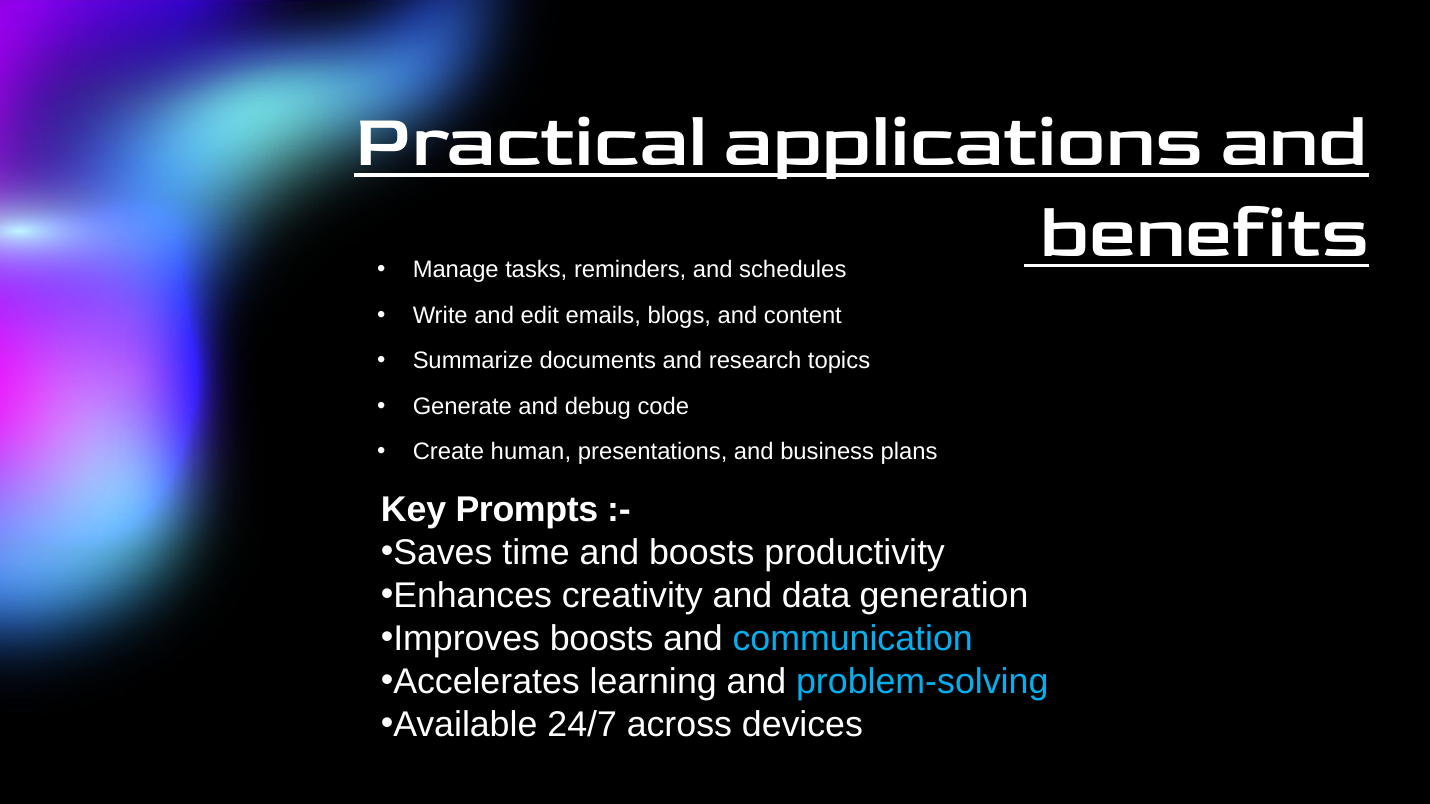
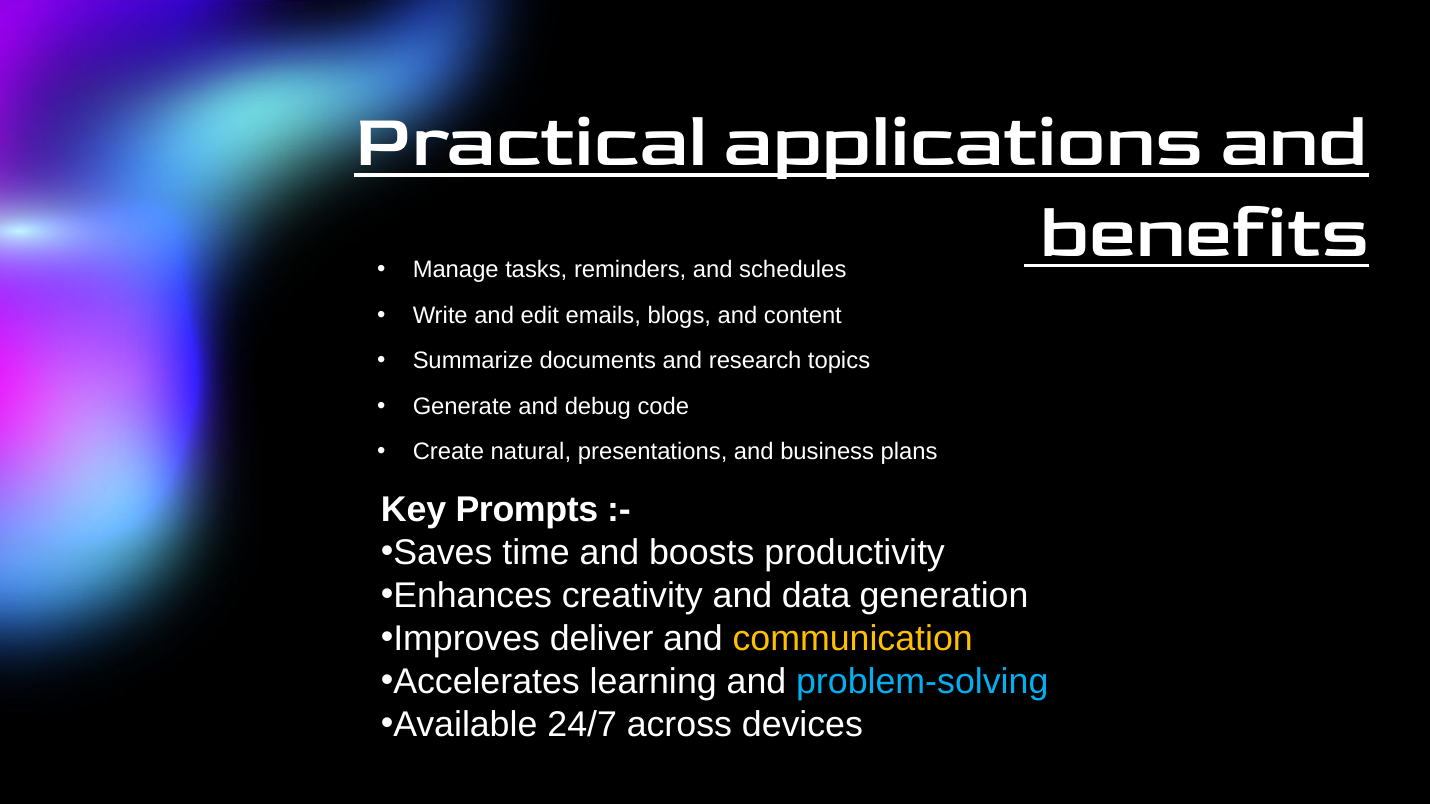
human: human -> natural
Improves boosts: boosts -> deliver
communication colour: light blue -> yellow
